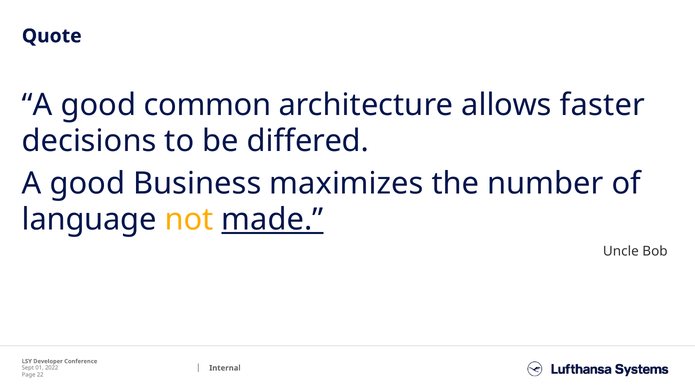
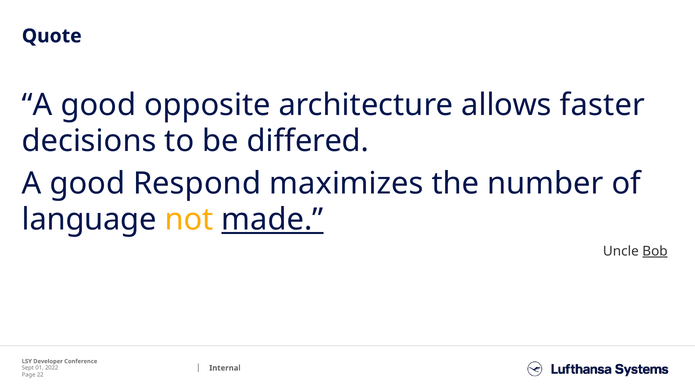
common: common -> opposite
Business: Business -> Respond
Bob underline: none -> present
